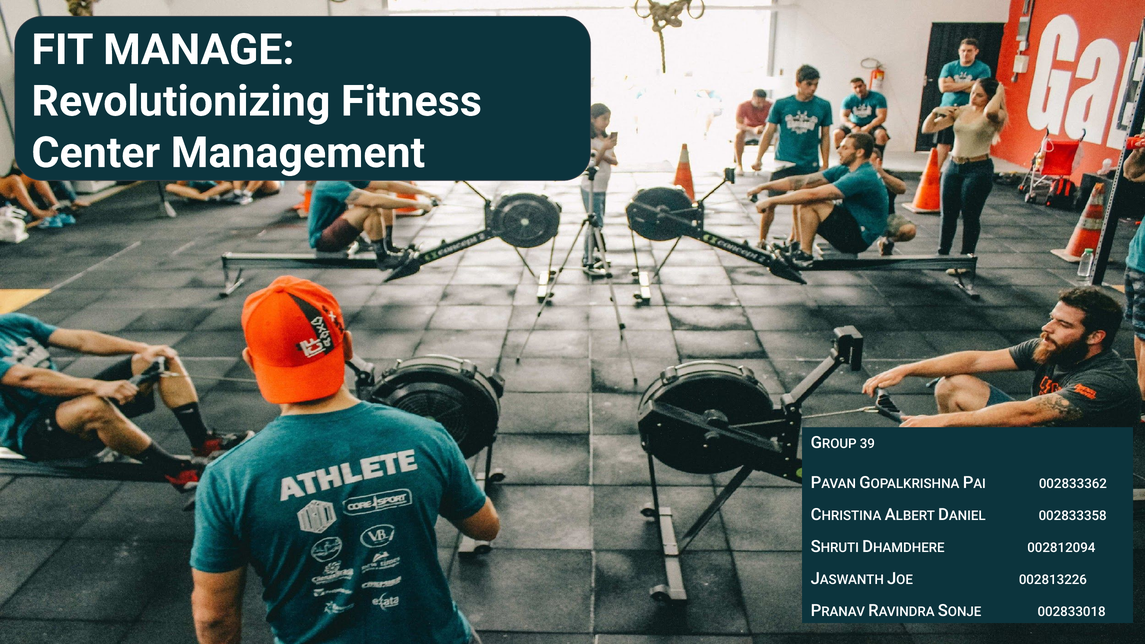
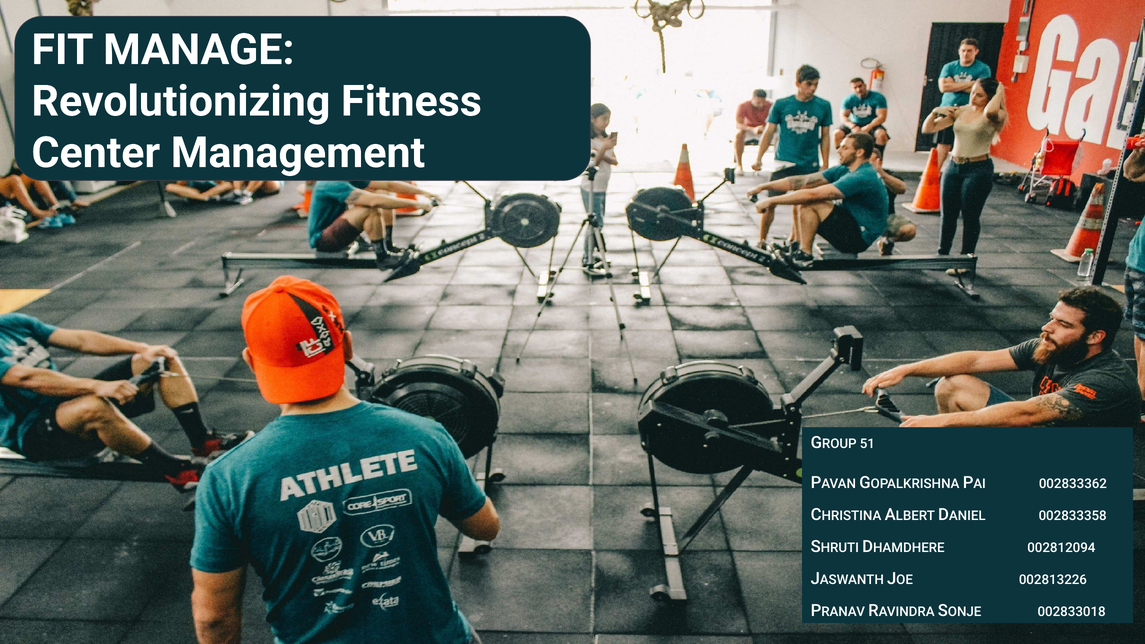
39: 39 -> 51
